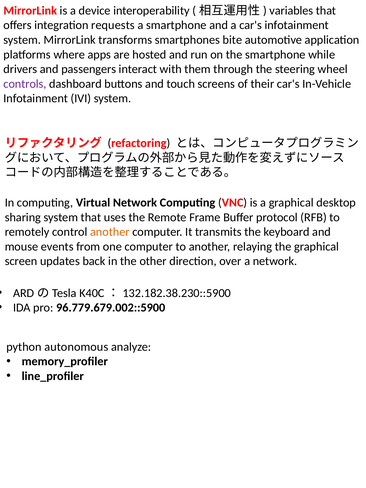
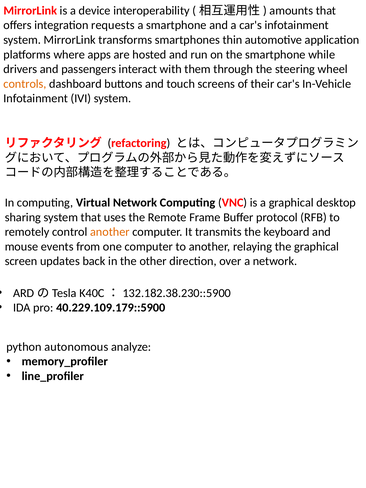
variables: variables -> amounts
bite: bite -> thin
controls colour: purple -> orange
96.779.679.002::5900: 96.779.679.002::5900 -> 40.229.109.179::5900
